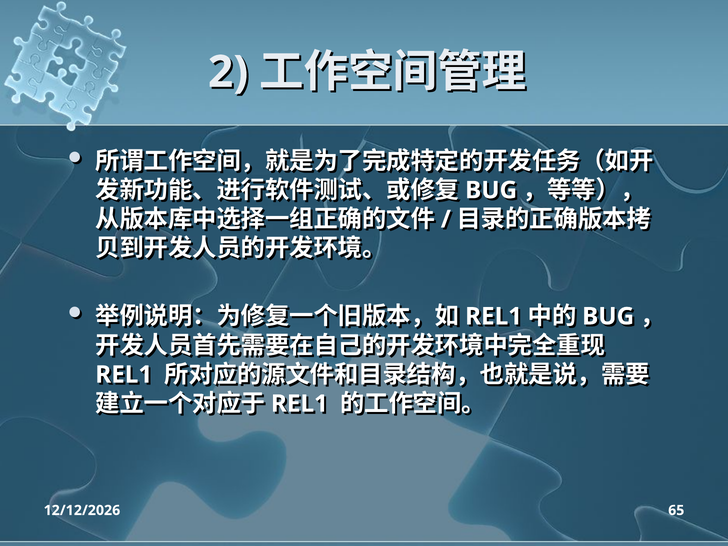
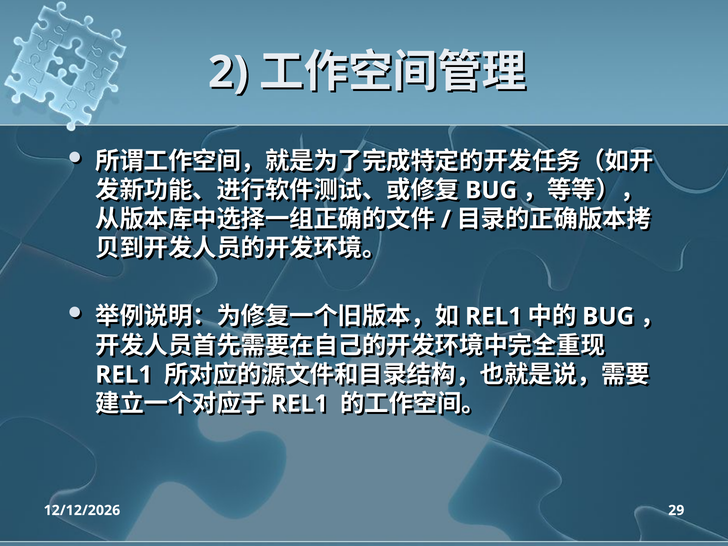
65: 65 -> 29
